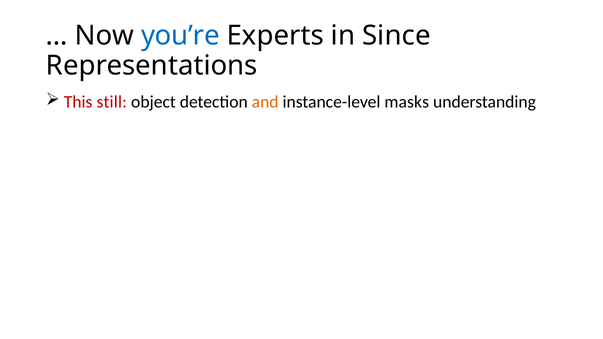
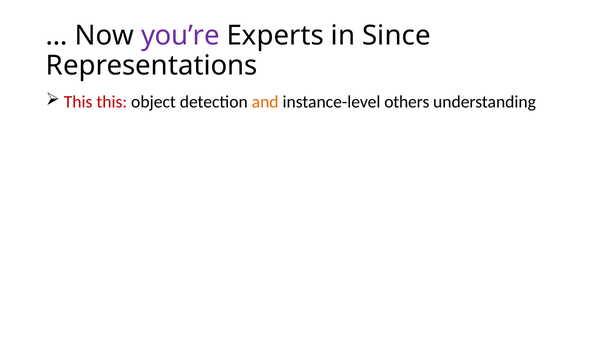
you’re colour: blue -> purple
This still: still -> this
masks: masks -> others
